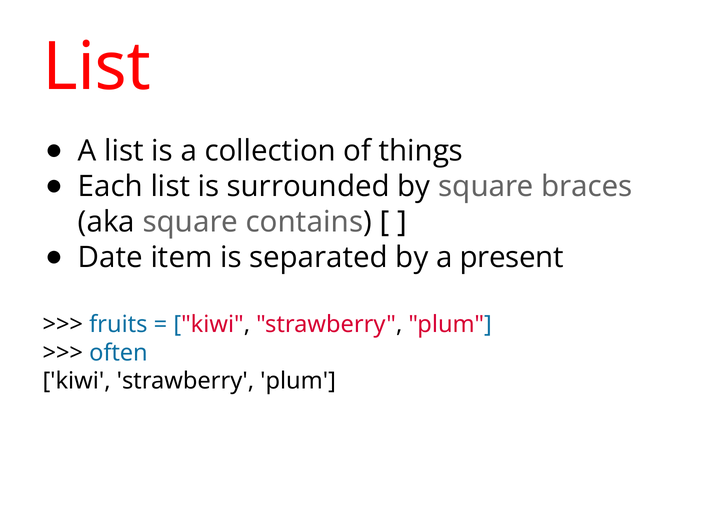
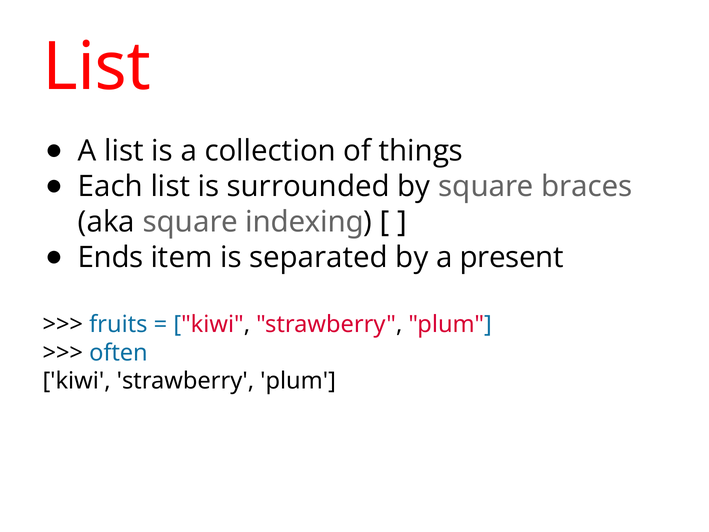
contains: contains -> indexing
Date: Date -> Ends
